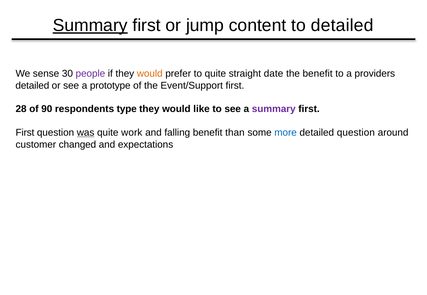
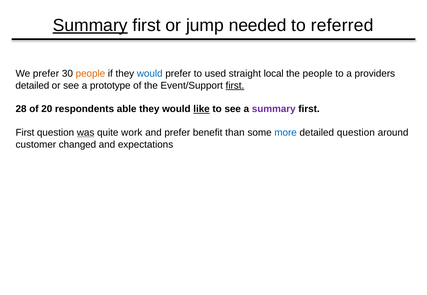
content: content -> needed
to detailed: detailed -> referred
We sense: sense -> prefer
people at (90, 74) colour: purple -> orange
would at (150, 74) colour: orange -> blue
to quite: quite -> used
date: date -> local
the benefit: benefit -> people
first at (235, 86) underline: none -> present
90: 90 -> 20
type: type -> able
like underline: none -> present
and falling: falling -> prefer
